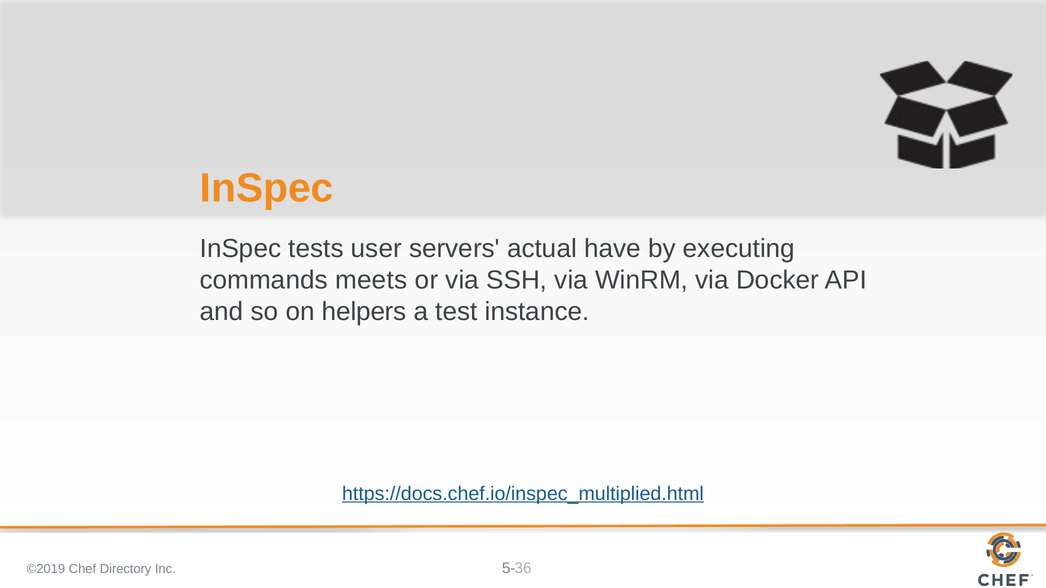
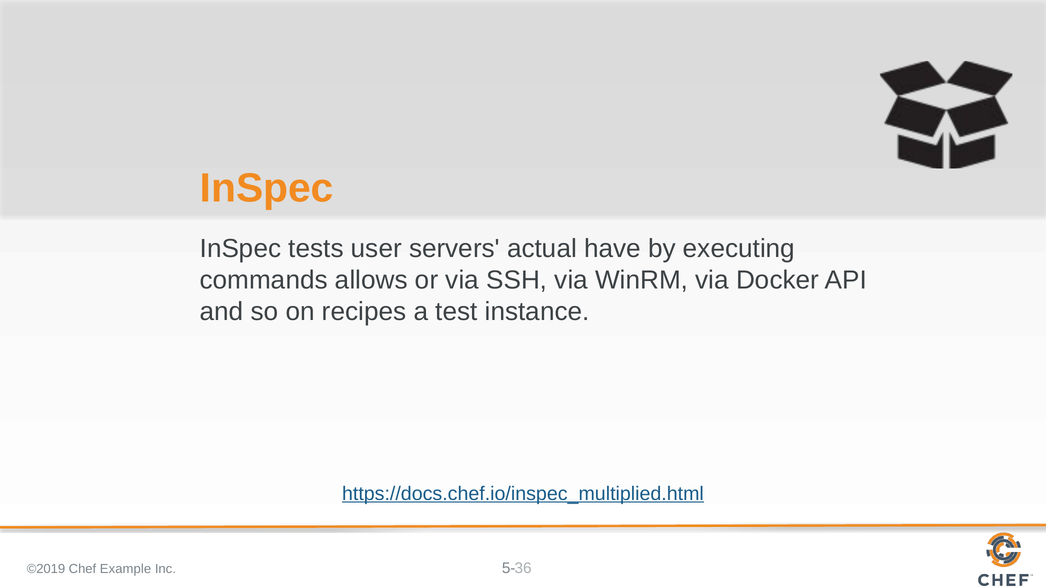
meets: meets -> allows
helpers: helpers -> recipes
Directory: Directory -> Example
